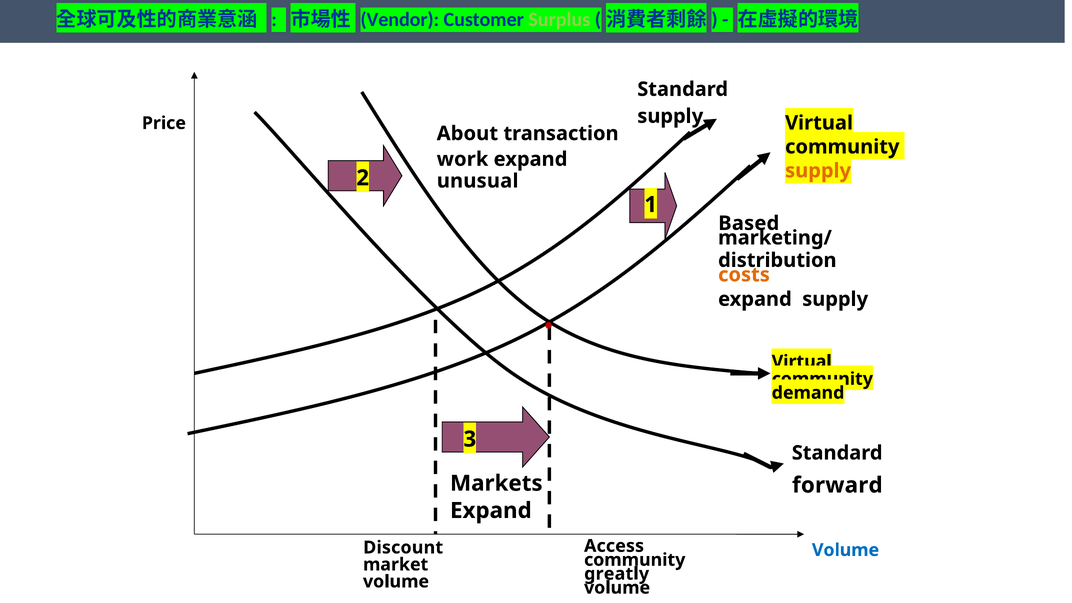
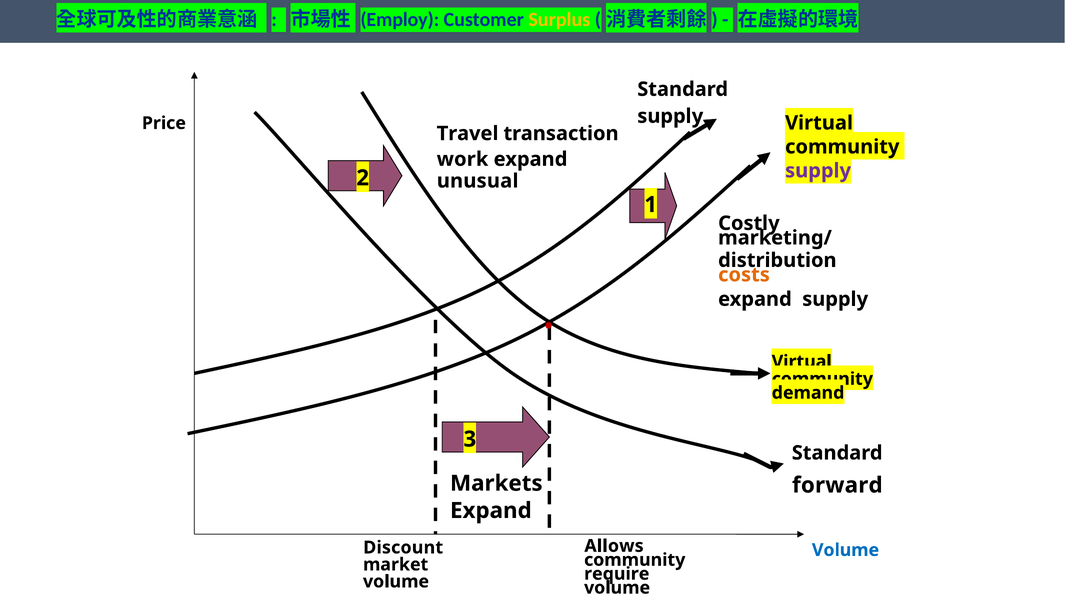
Vendor: Vendor -> Employ
Surplus colour: light green -> yellow
About: About -> Travel
supply at (818, 171) colour: orange -> purple
Based: Based -> Costly
Access: Access -> Allows
greatly: greatly -> require
